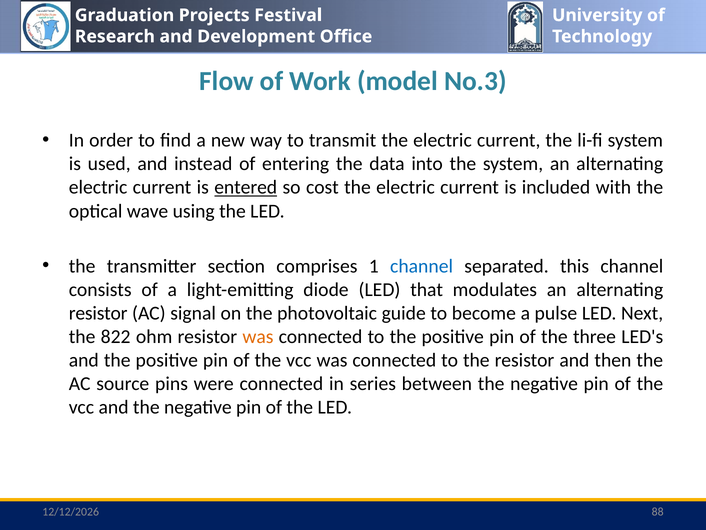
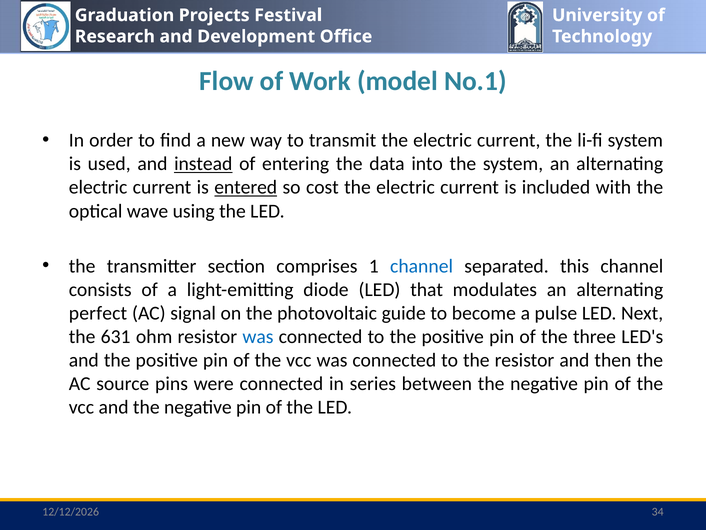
No.3: No.3 -> No.1
instead underline: none -> present
resistor at (98, 313): resistor -> perfect
822: 822 -> 631
was at (258, 336) colour: orange -> blue
88: 88 -> 34
